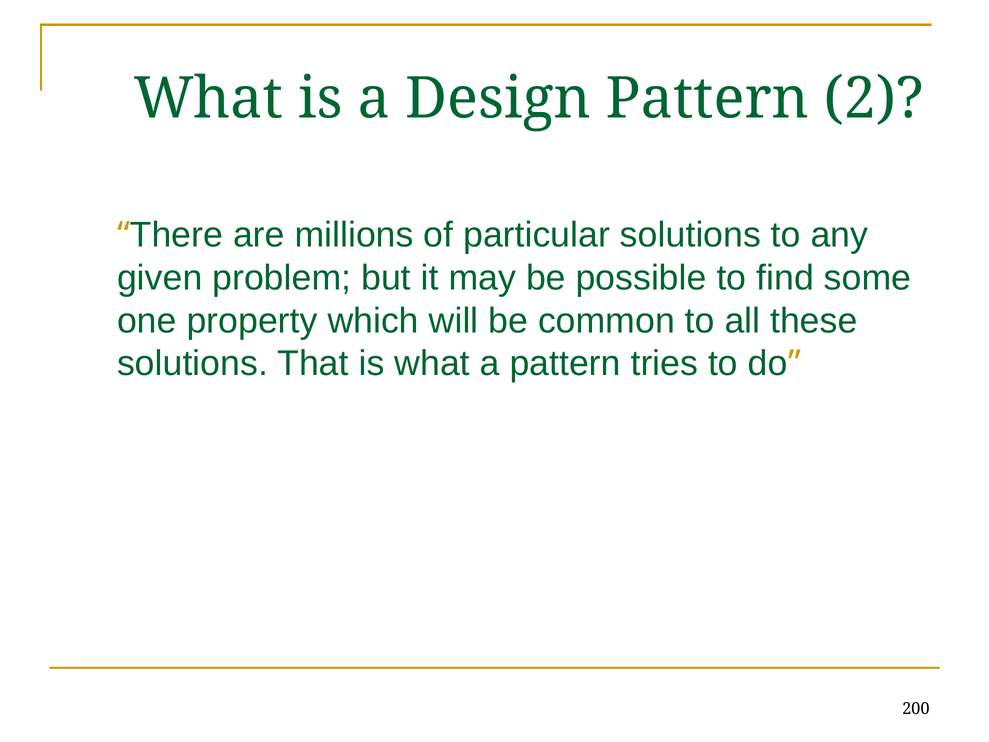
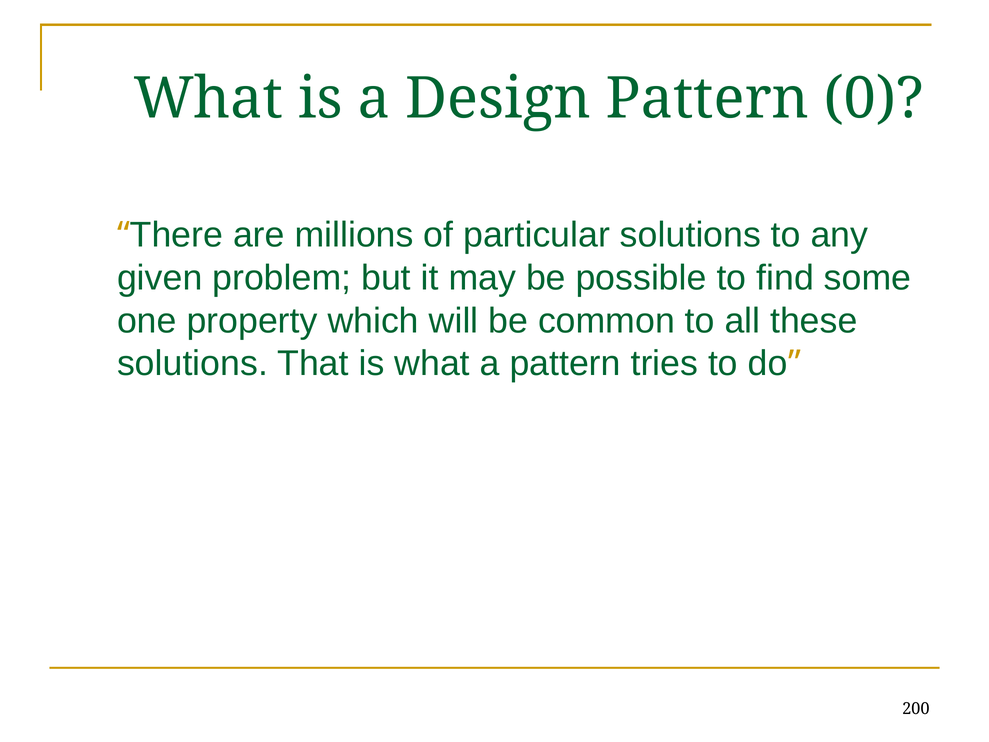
2: 2 -> 0
